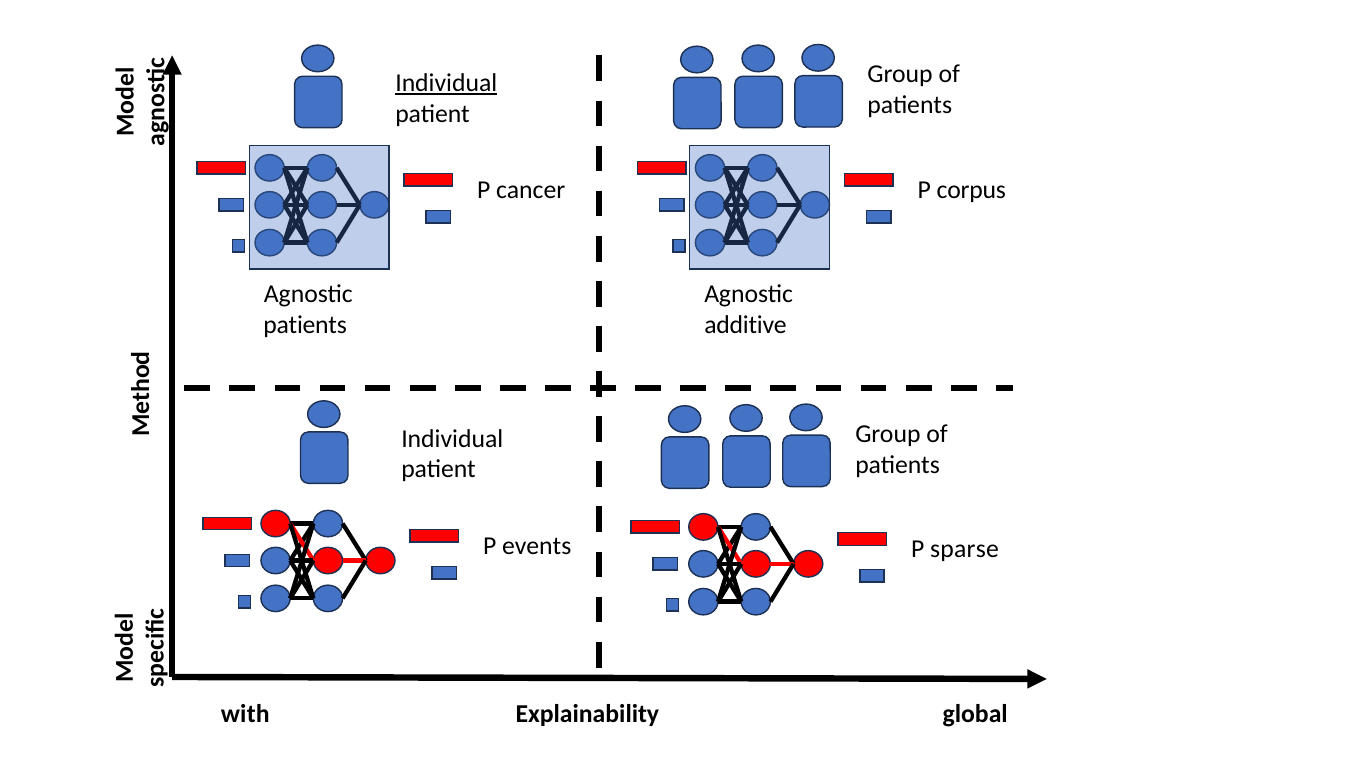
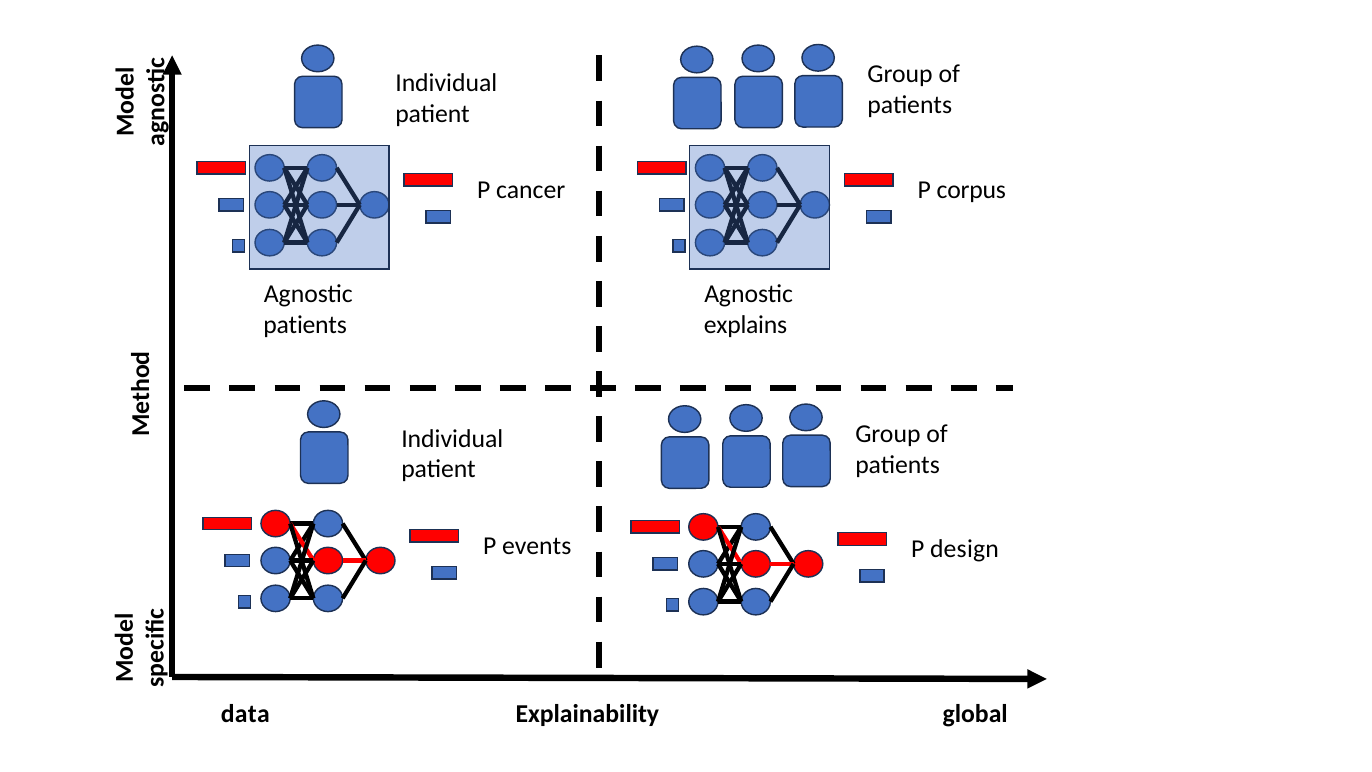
Individual at (446, 83) underline: present -> none
additive: additive -> explains
sparse: sparse -> design
with: with -> data
